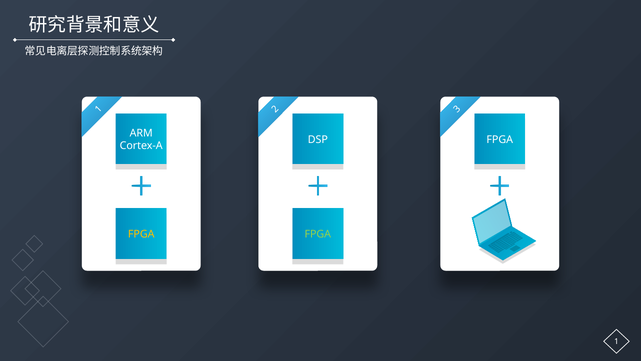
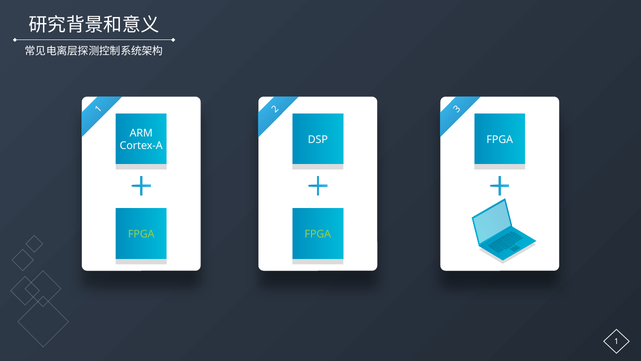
FPGA at (141, 234) colour: yellow -> light green
